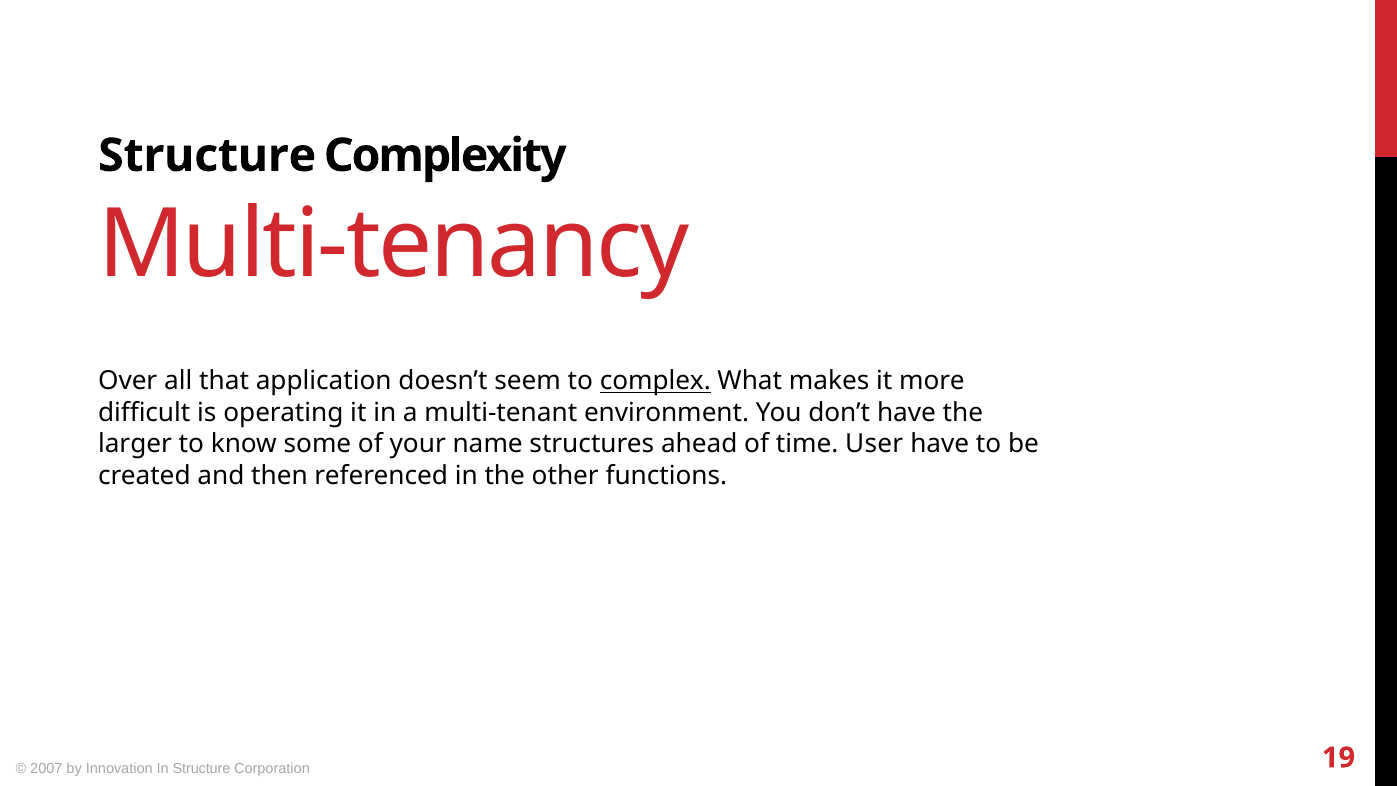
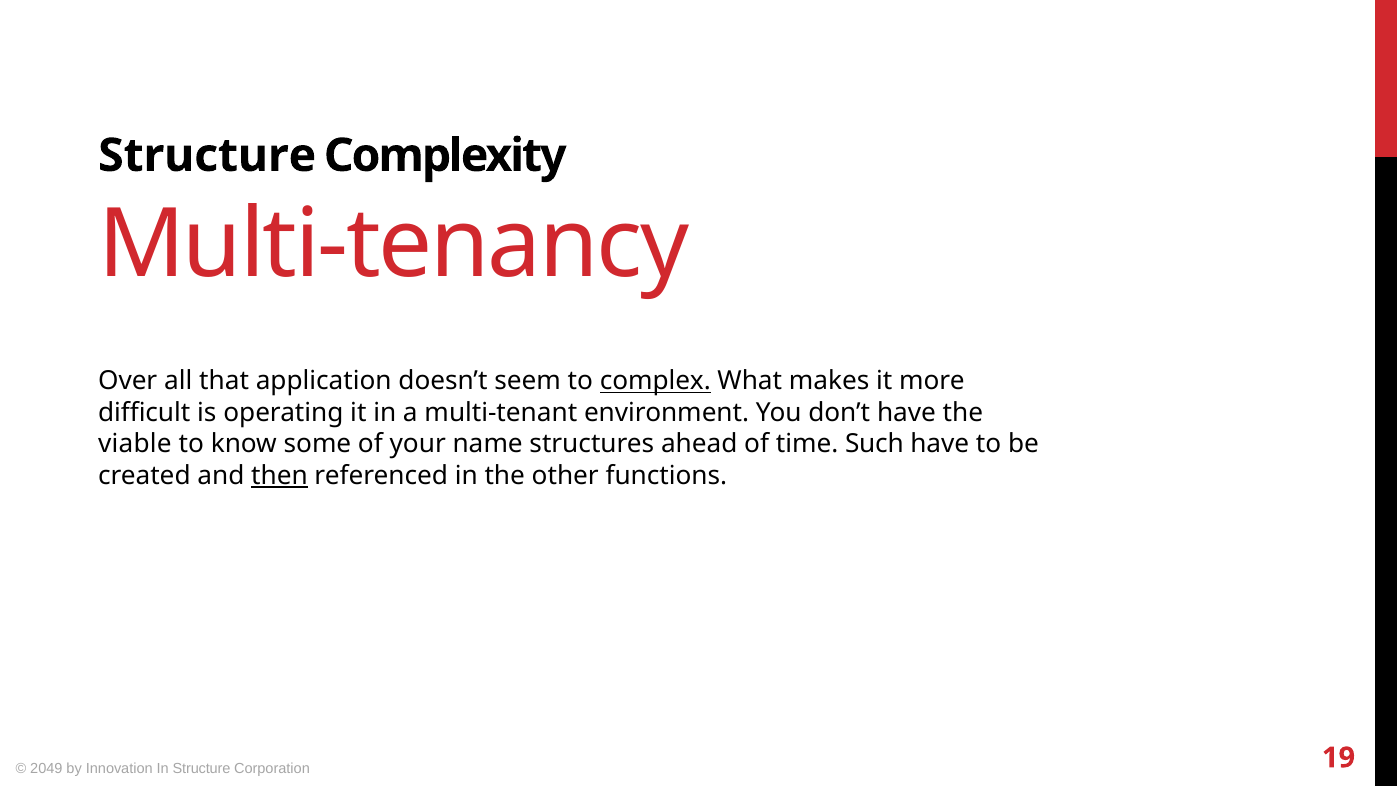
larger: larger -> viable
User: User -> Such
then underline: none -> present
2007: 2007 -> 2049
